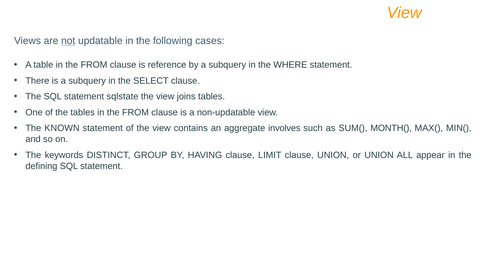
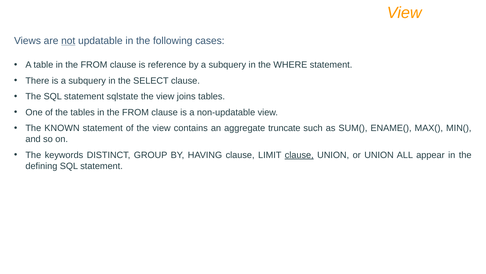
involves: involves -> truncate
MONTH(: MONTH( -> ENAME(
clause at (299, 155) underline: none -> present
